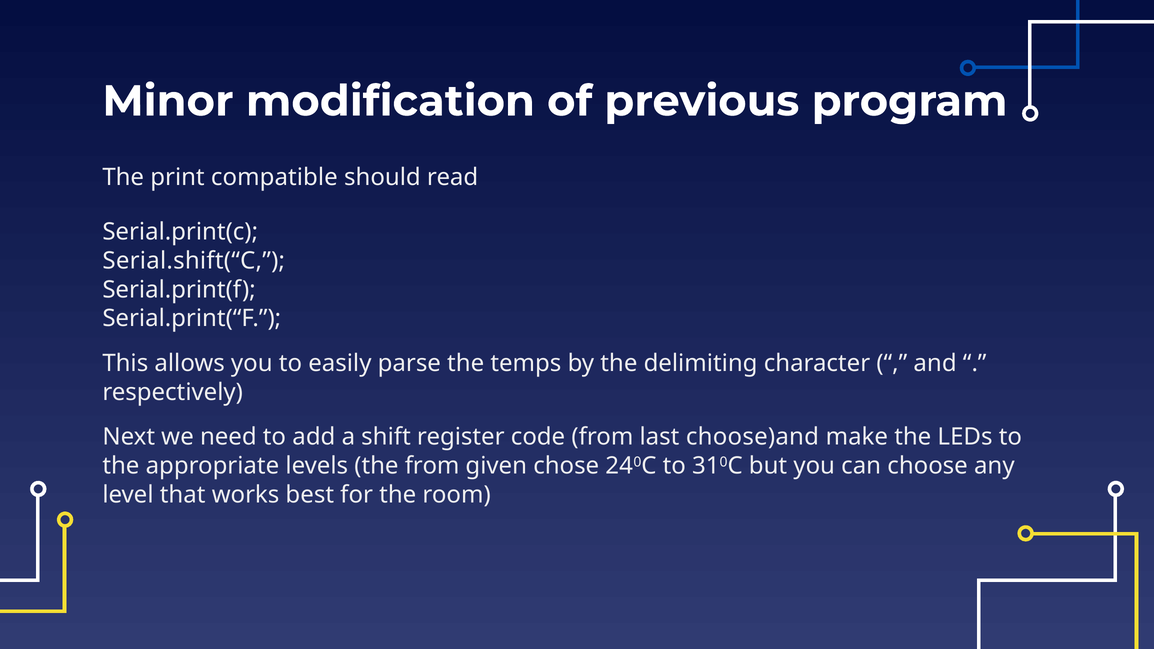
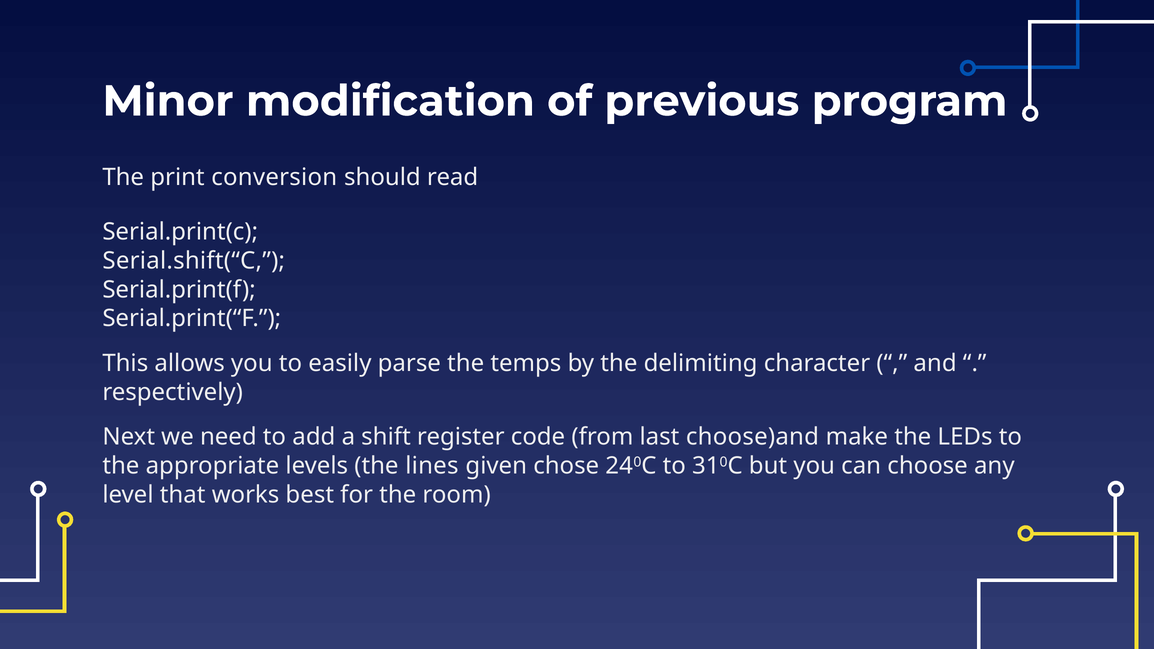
compatible: compatible -> conversion
the from: from -> lines
